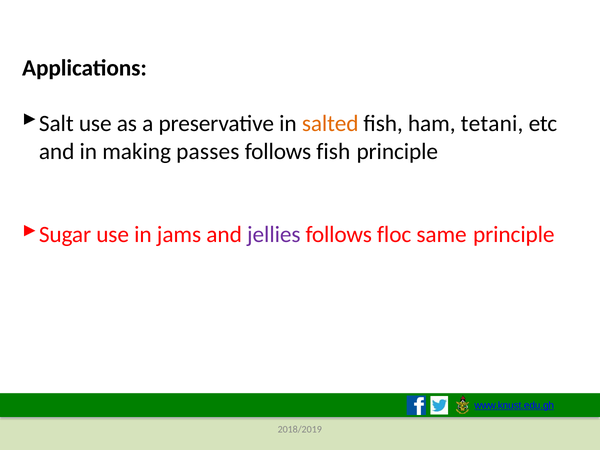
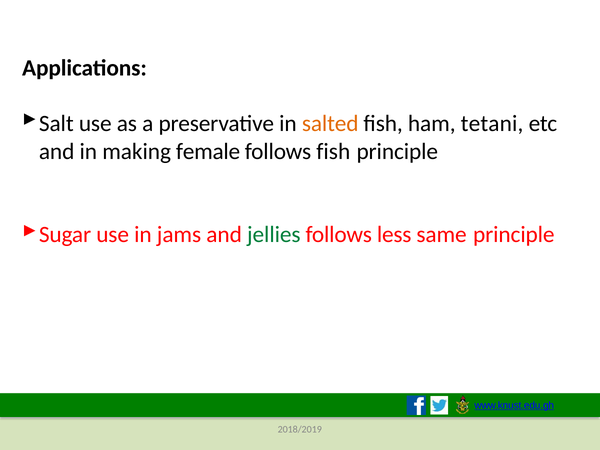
passes: passes -> female
jellies colour: purple -> green
floc: floc -> less
